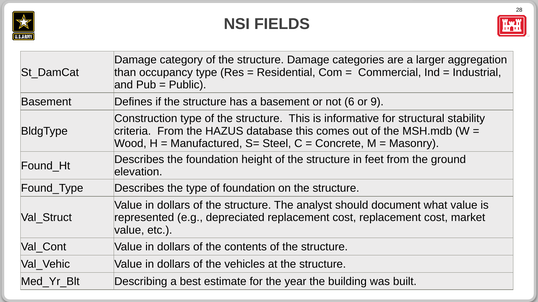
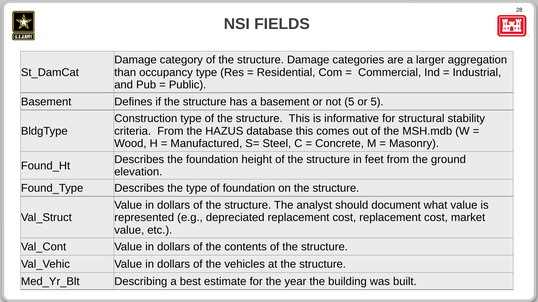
not 6: 6 -> 5
or 9: 9 -> 5
